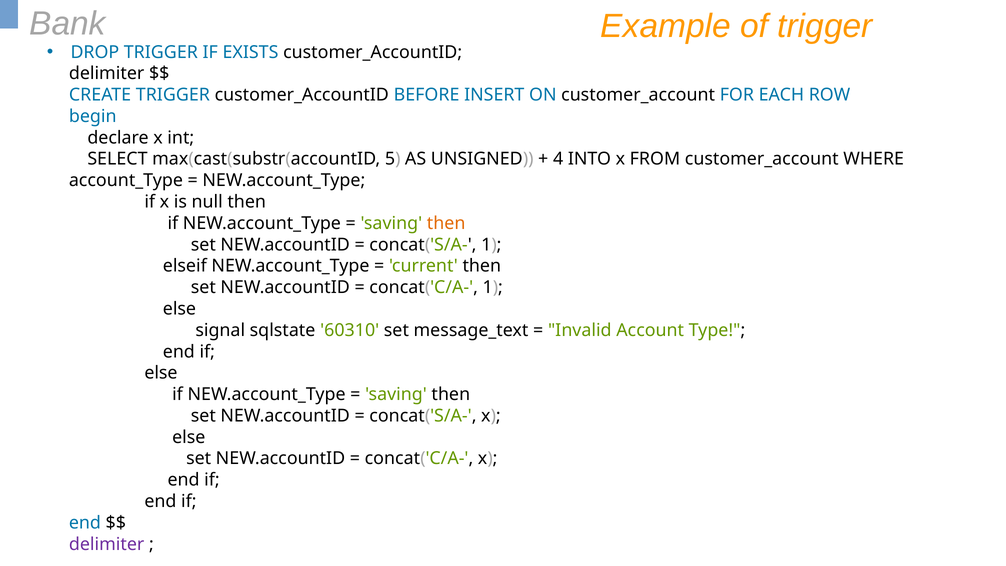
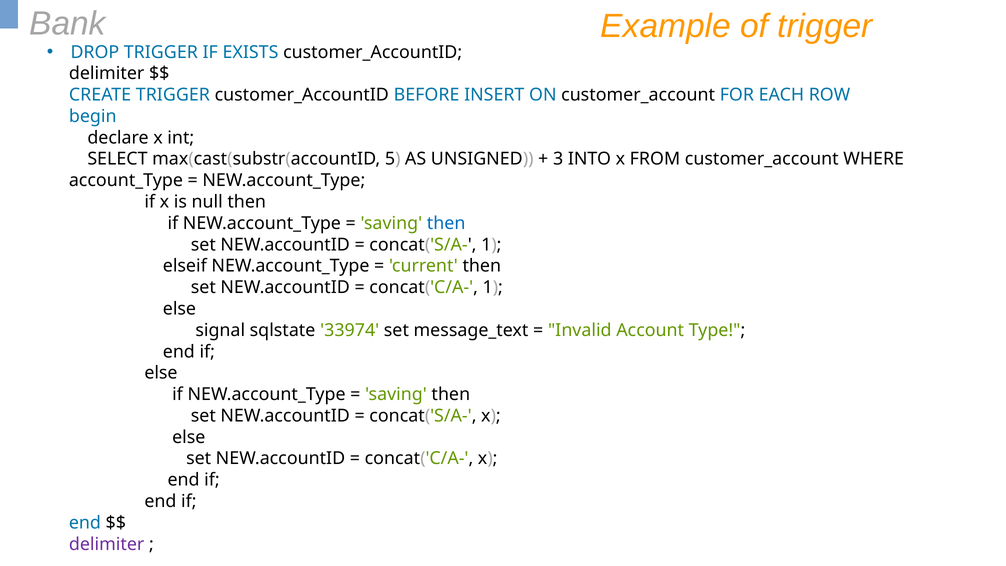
4: 4 -> 3
then at (446, 223) colour: orange -> blue
60310: 60310 -> 33974
